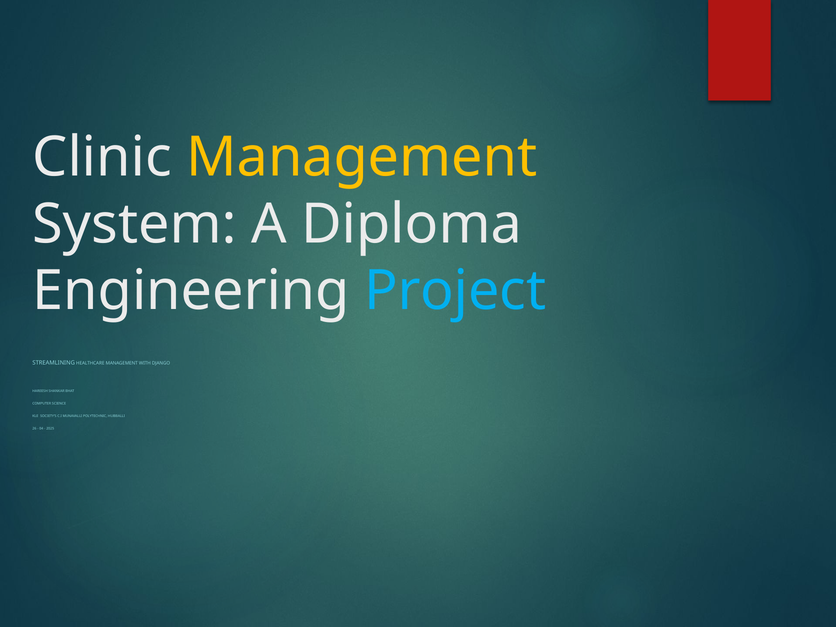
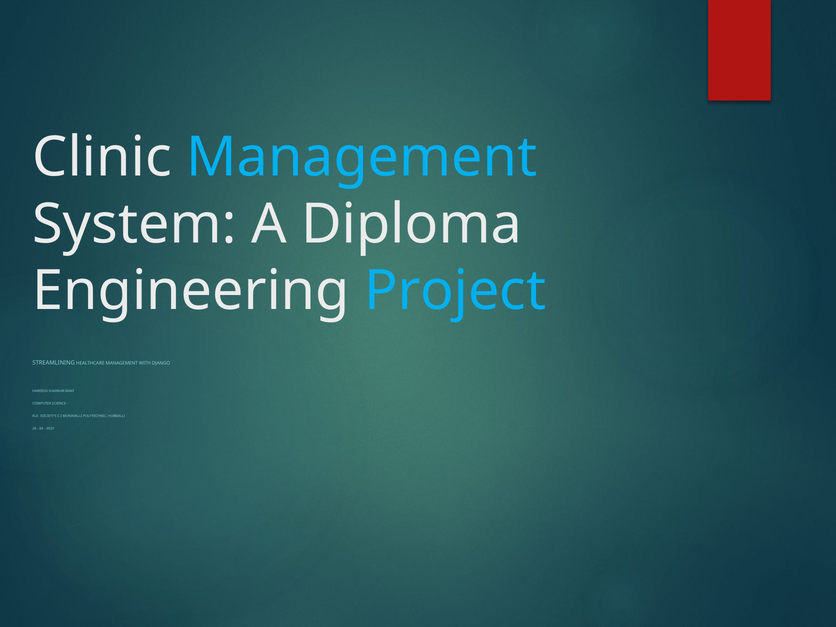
Management at (362, 157) colour: yellow -> light blue
